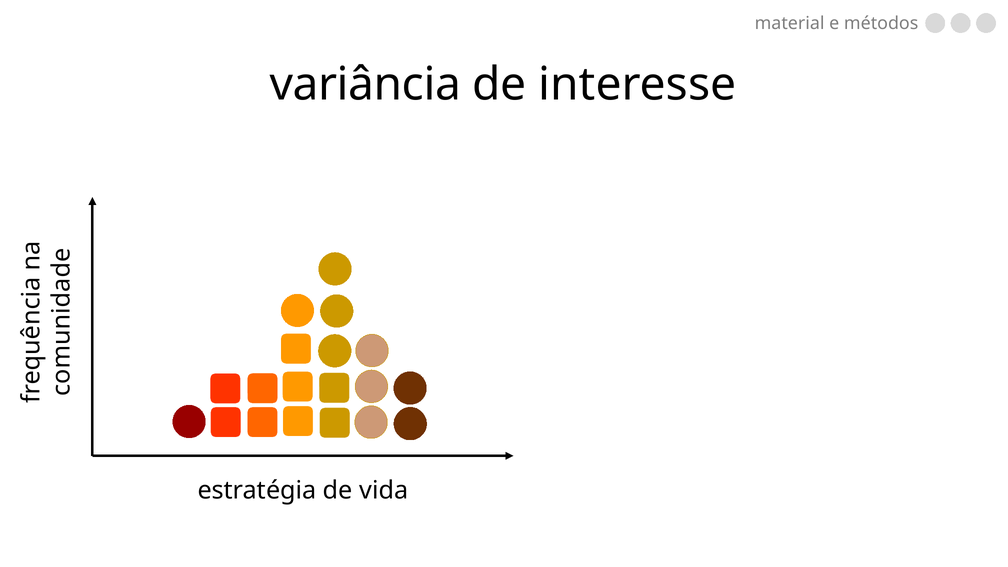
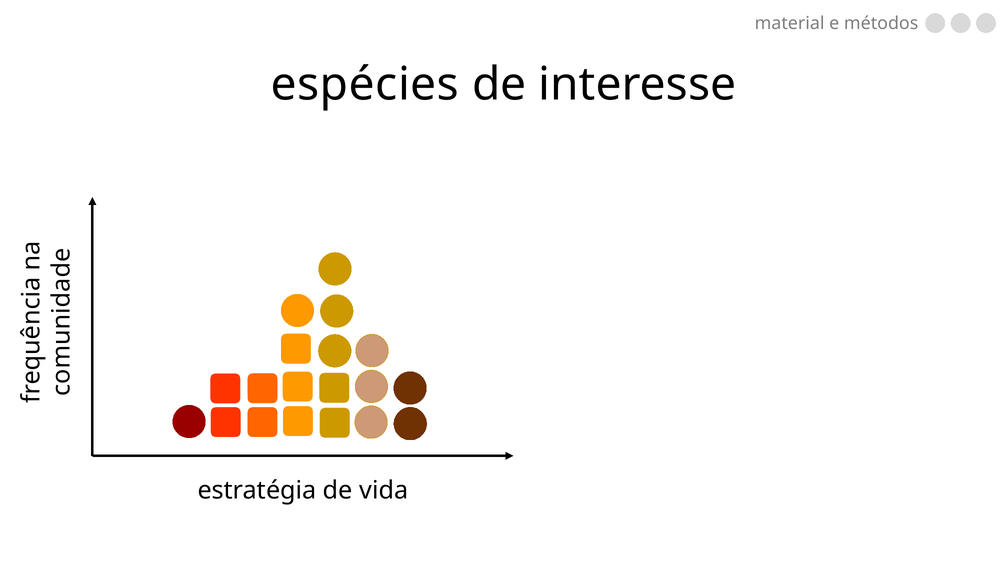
variância: variância -> espécies
